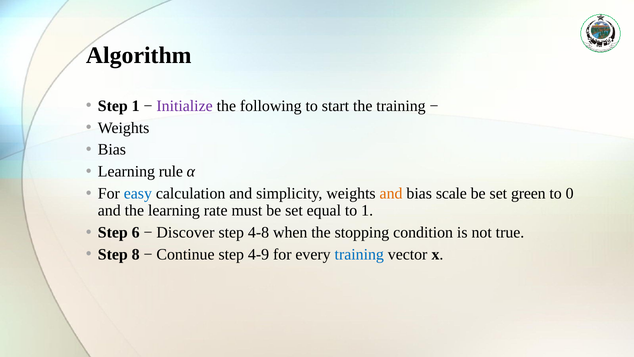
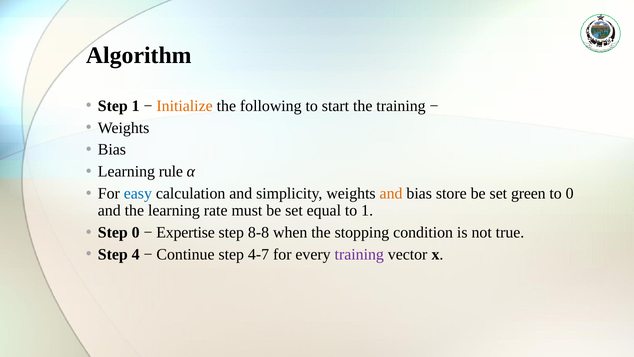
Initialize colour: purple -> orange
scale: scale -> store
Step 6: 6 -> 0
Discover: Discover -> Expertise
4-8: 4-8 -> 8-8
8: 8 -> 4
4-9: 4-9 -> 4-7
training at (359, 254) colour: blue -> purple
